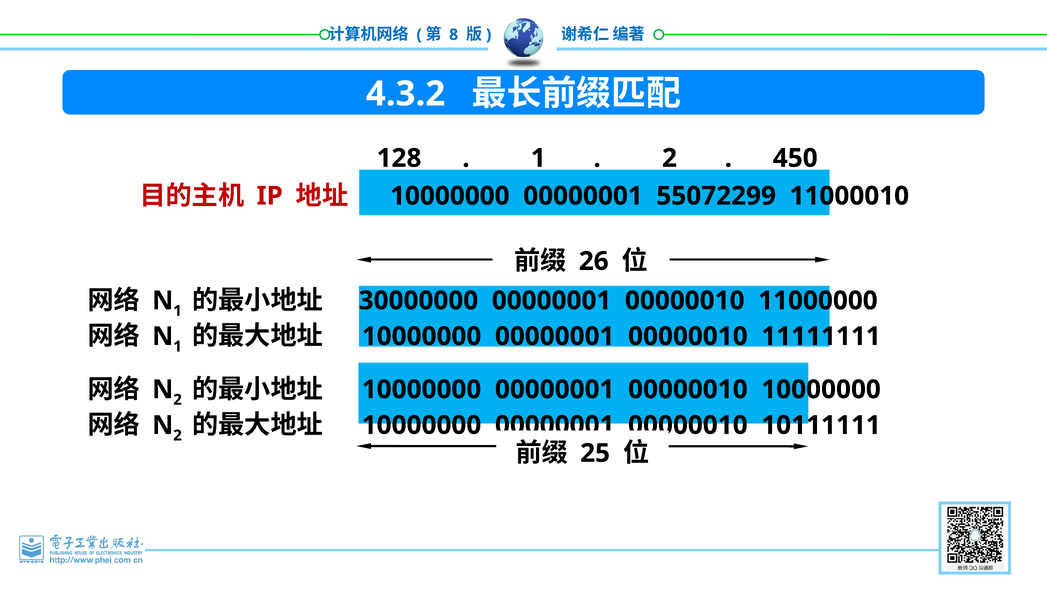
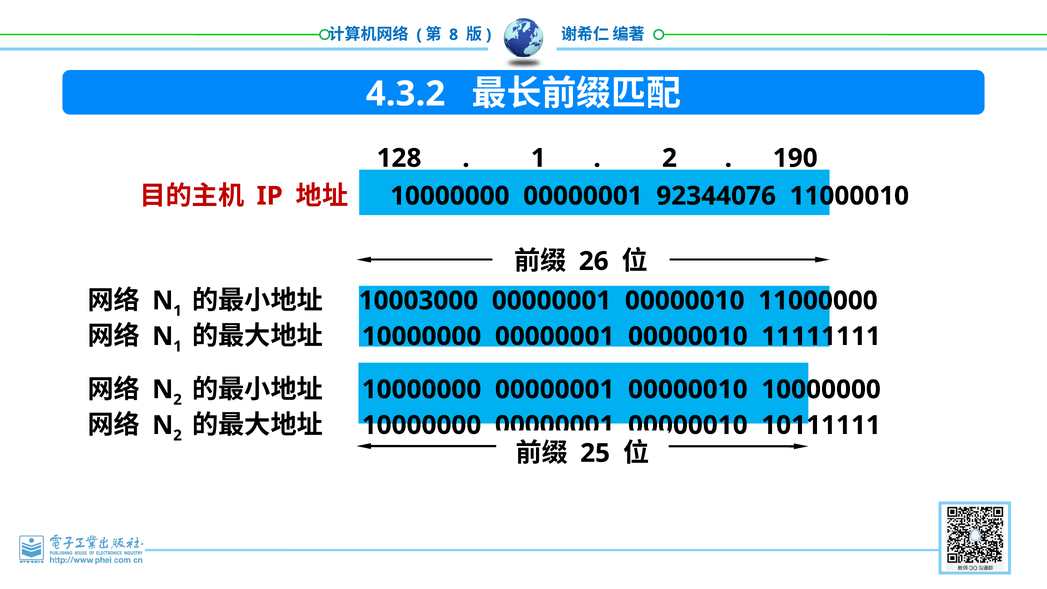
450: 450 -> 190
55072299: 55072299 -> 92344076
30000000: 30000000 -> 10003000
